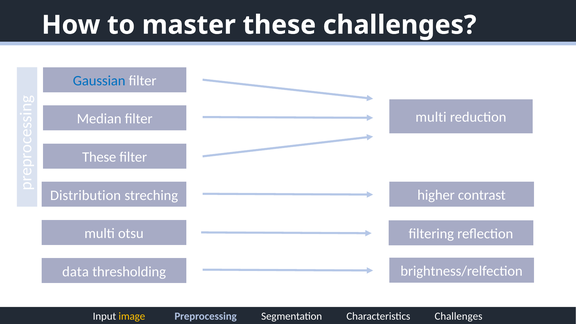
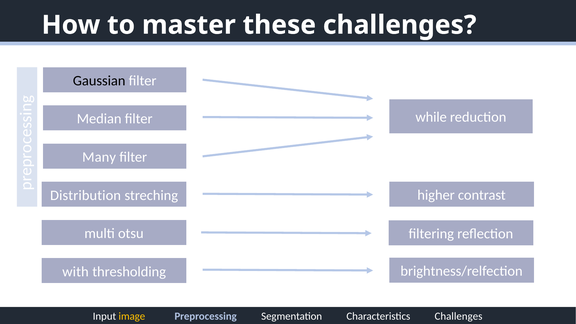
Gaussian colour: blue -> black
filter multi: multi -> while
These at (99, 157): These -> Many
data: data -> with
